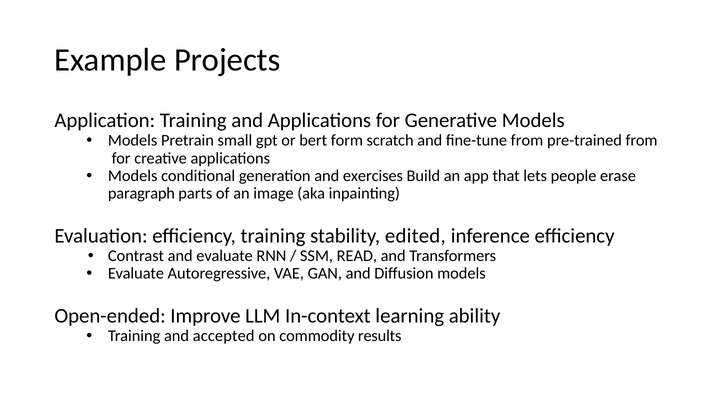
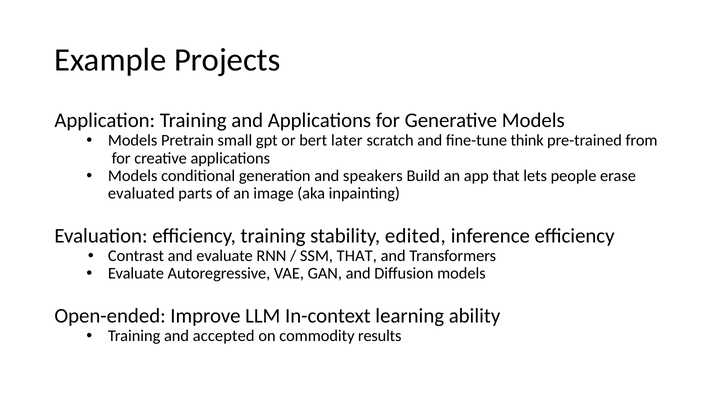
form: form -> later
fine-tune from: from -> think
exercises: exercises -> speakers
paragraph: paragraph -> evaluated
SSM READ: READ -> THAT
